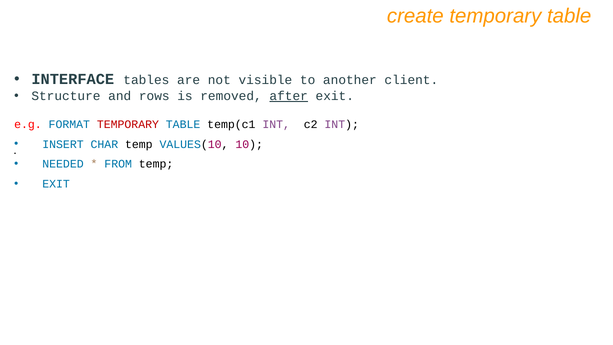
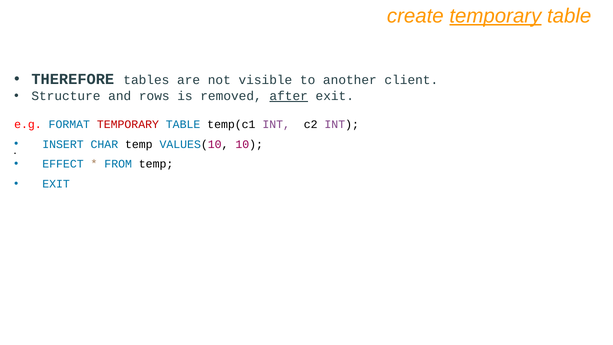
temporary at (495, 16) underline: none -> present
INTERFACE: INTERFACE -> THEREFORE
NEEDED: NEEDED -> EFFECT
